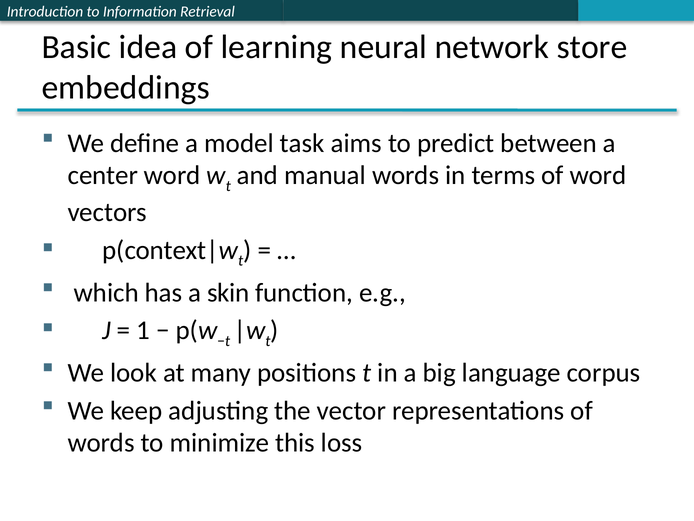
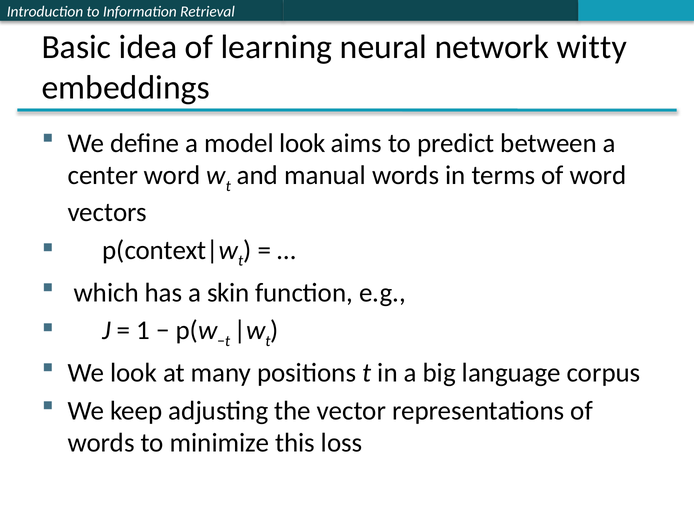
store: store -> witty
model task: task -> look
